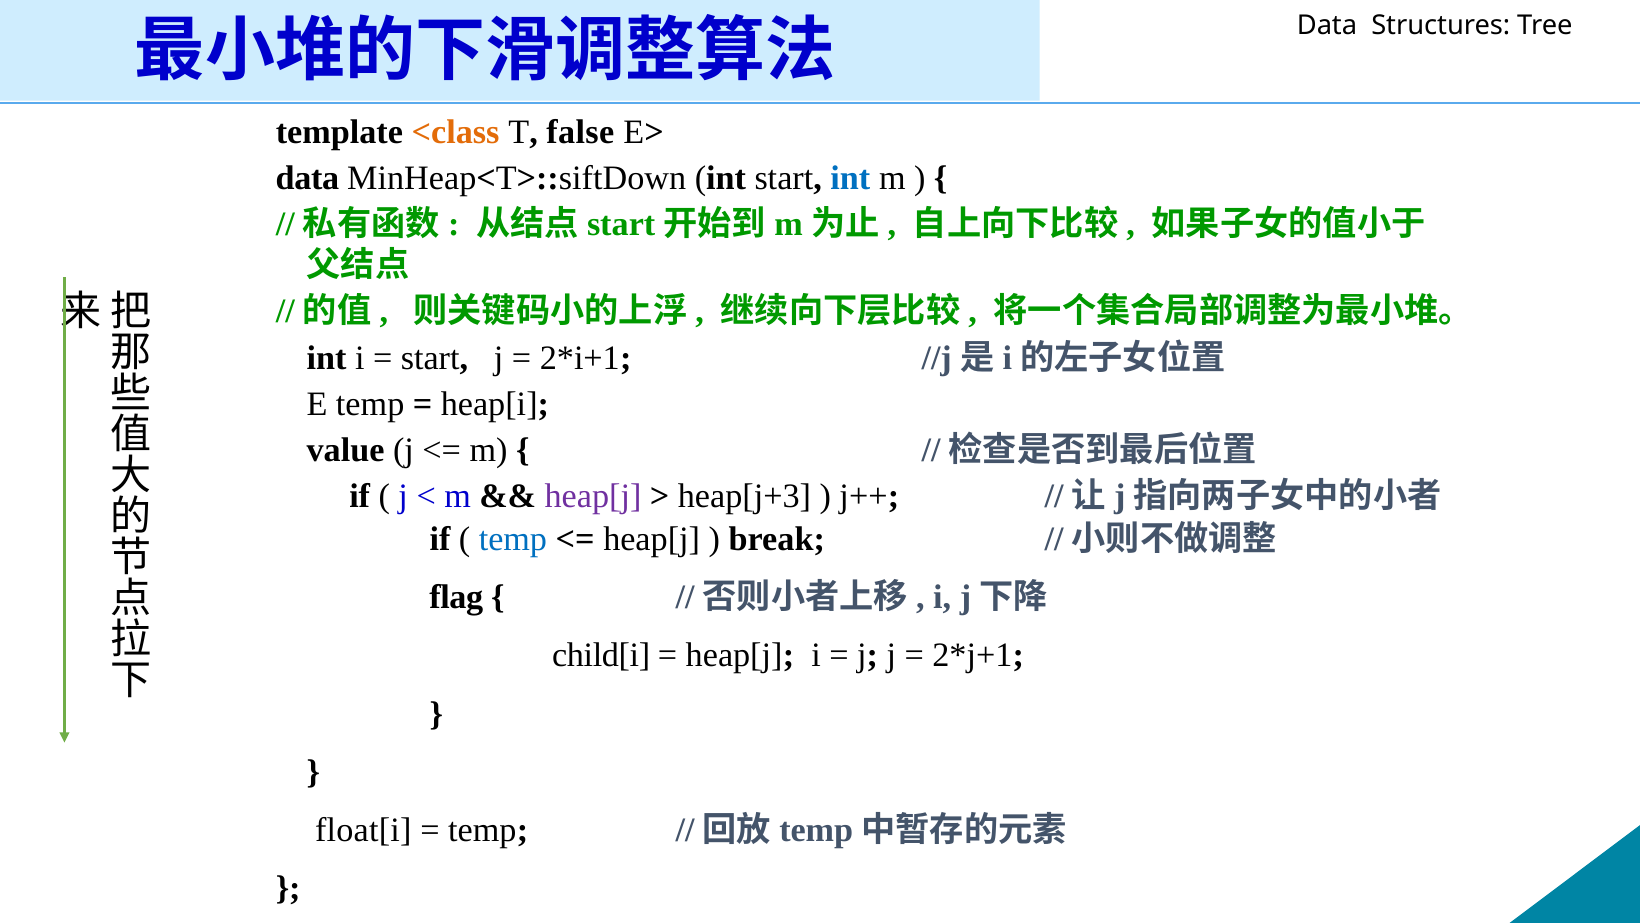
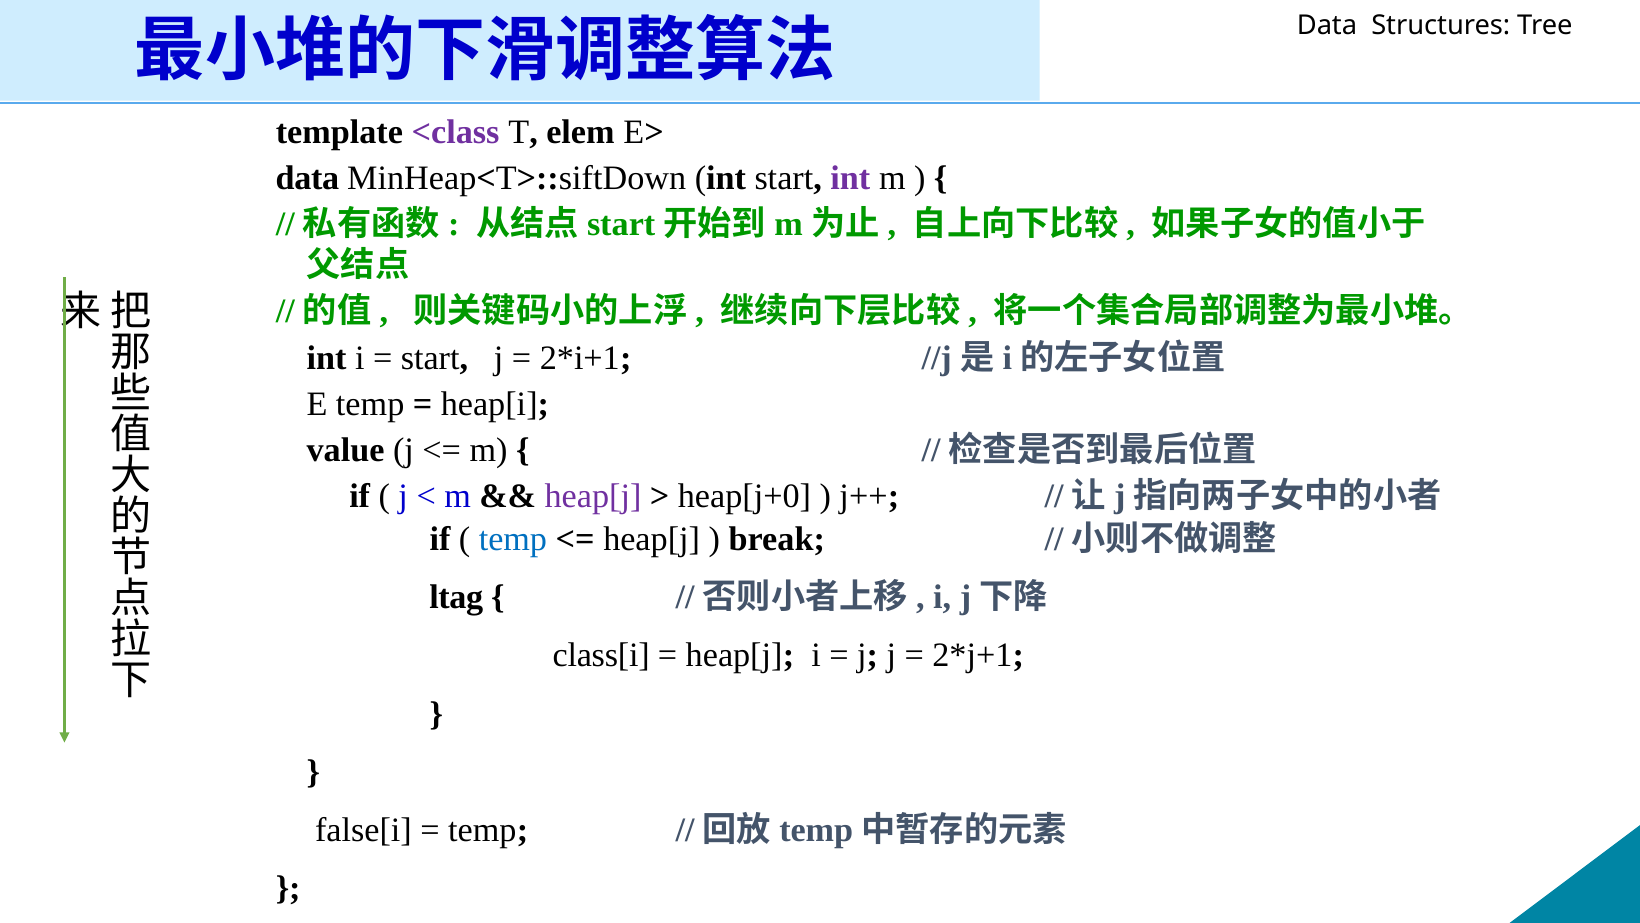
<class colour: orange -> purple
false: false -> elem
int at (850, 178) colour: blue -> purple
heap[j+3: heap[j+3 -> heap[j+0
flag: flag -> ltag
child[i: child[i -> class[i
float[i: float[i -> false[i
